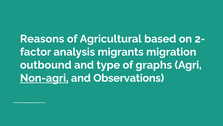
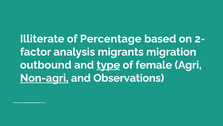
Reasons: Reasons -> Illiterate
Agricultural: Agricultural -> Percentage
type underline: none -> present
graphs: graphs -> female
